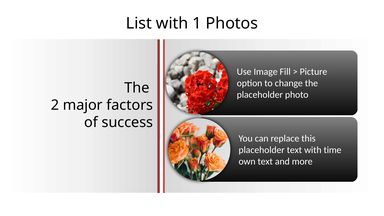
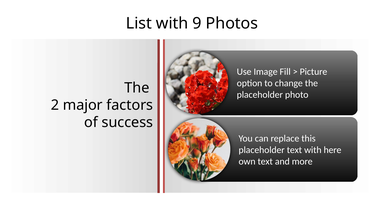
1: 1 -> 9
time: time -> here
